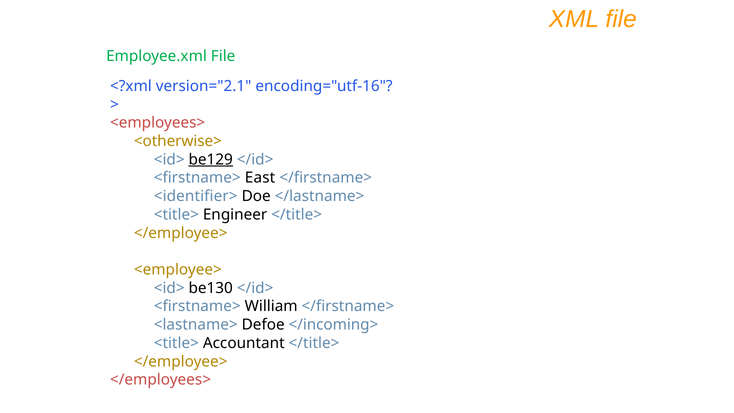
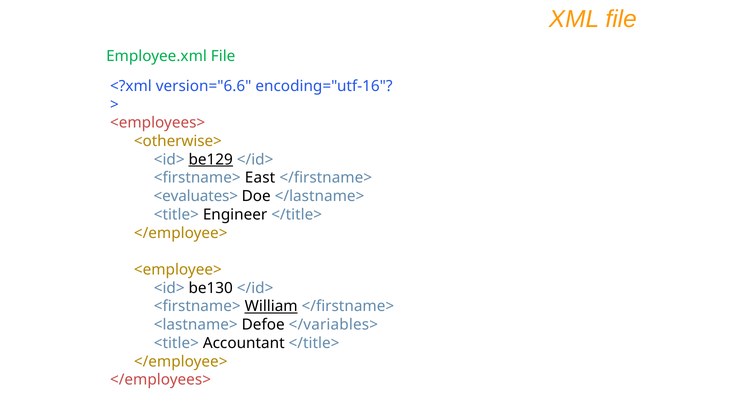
version="2.1: version="2.1 -> version="6.6
<identifier>: <identifier> -> <evaluates>
William underline: none -> present
</incoming>: </incoming> -> </variables>
